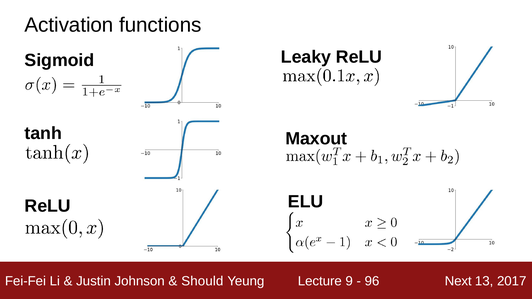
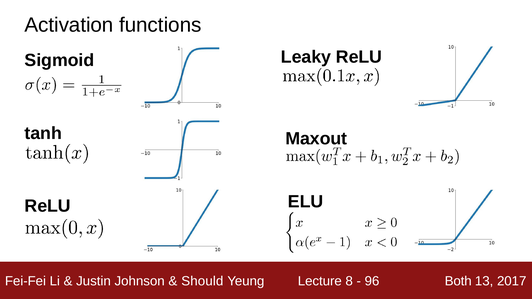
9: 9 -> 8
Next: Next -> Both
